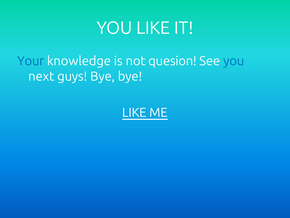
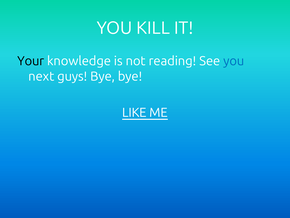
YOU LIKE: LIKE -> KILL
Your colour: blue -> black
quesion: quesion -> reading
